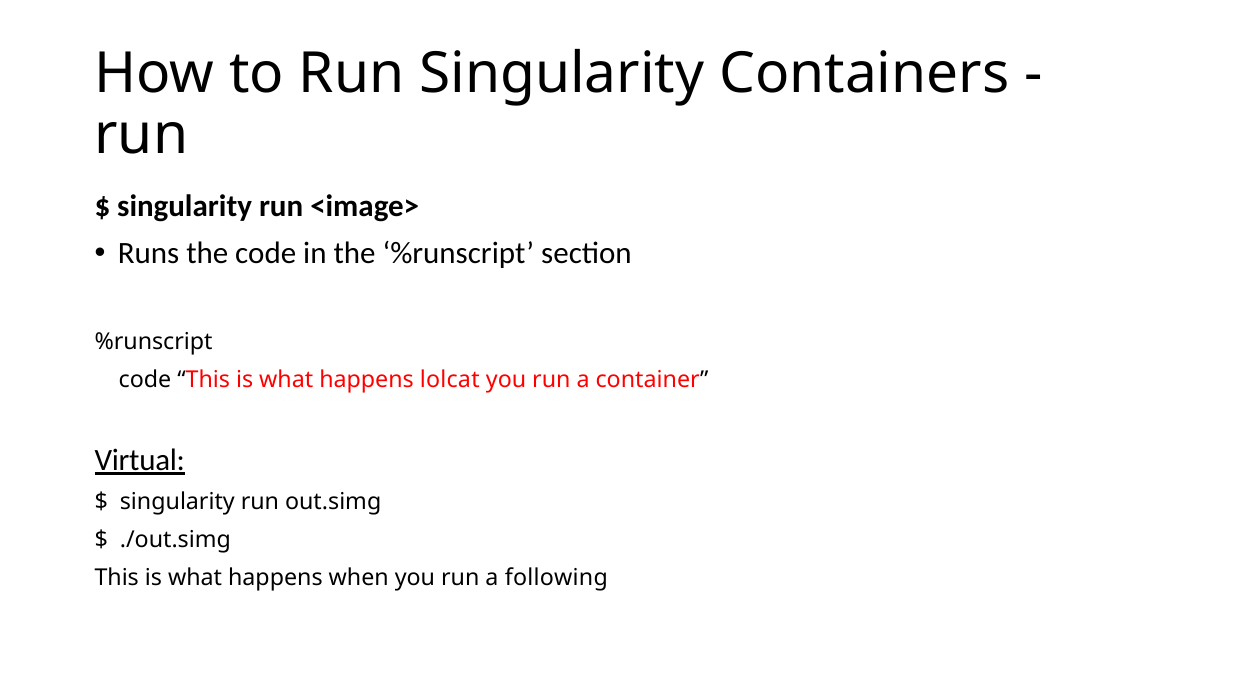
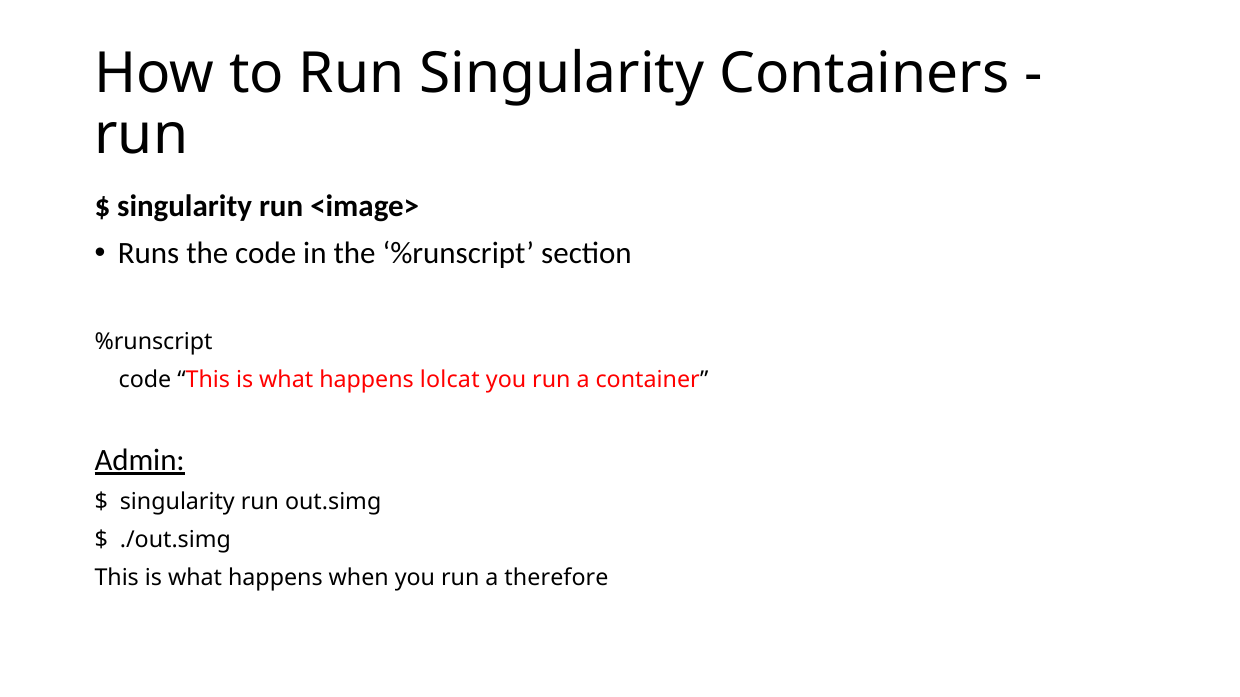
Virtual: Virtual -> Admin
following: following -> therefore
